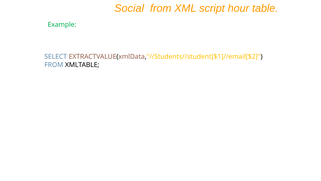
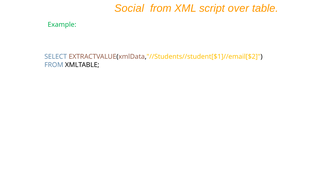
hour: hour -> over
